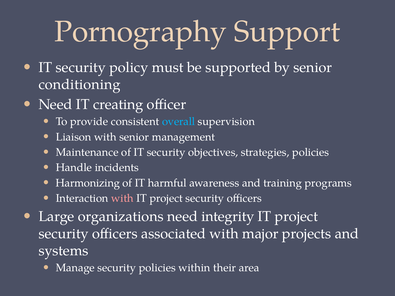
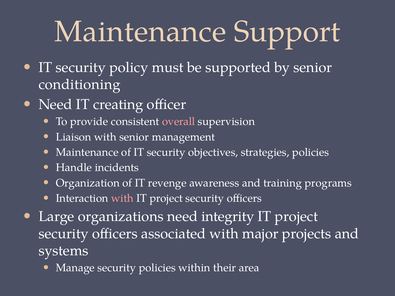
Pornography at (141, 32): Pornography -> Maintenance
overall colour: light blue -> pink
Harmonizing: Harmonizing -> Organization
harmful: harmful -> revenge
